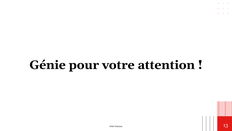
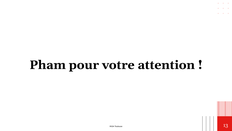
Génie: Génie -> Pham
